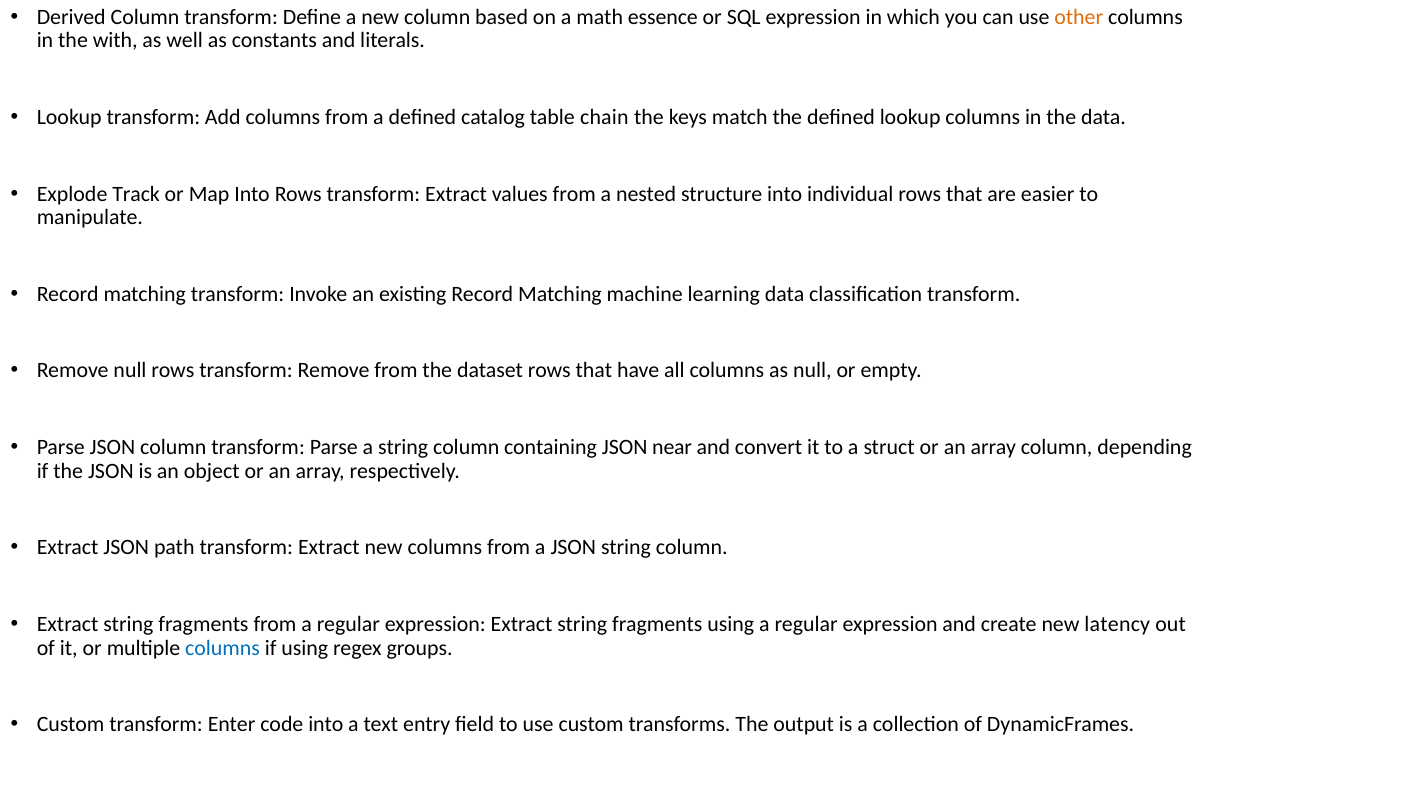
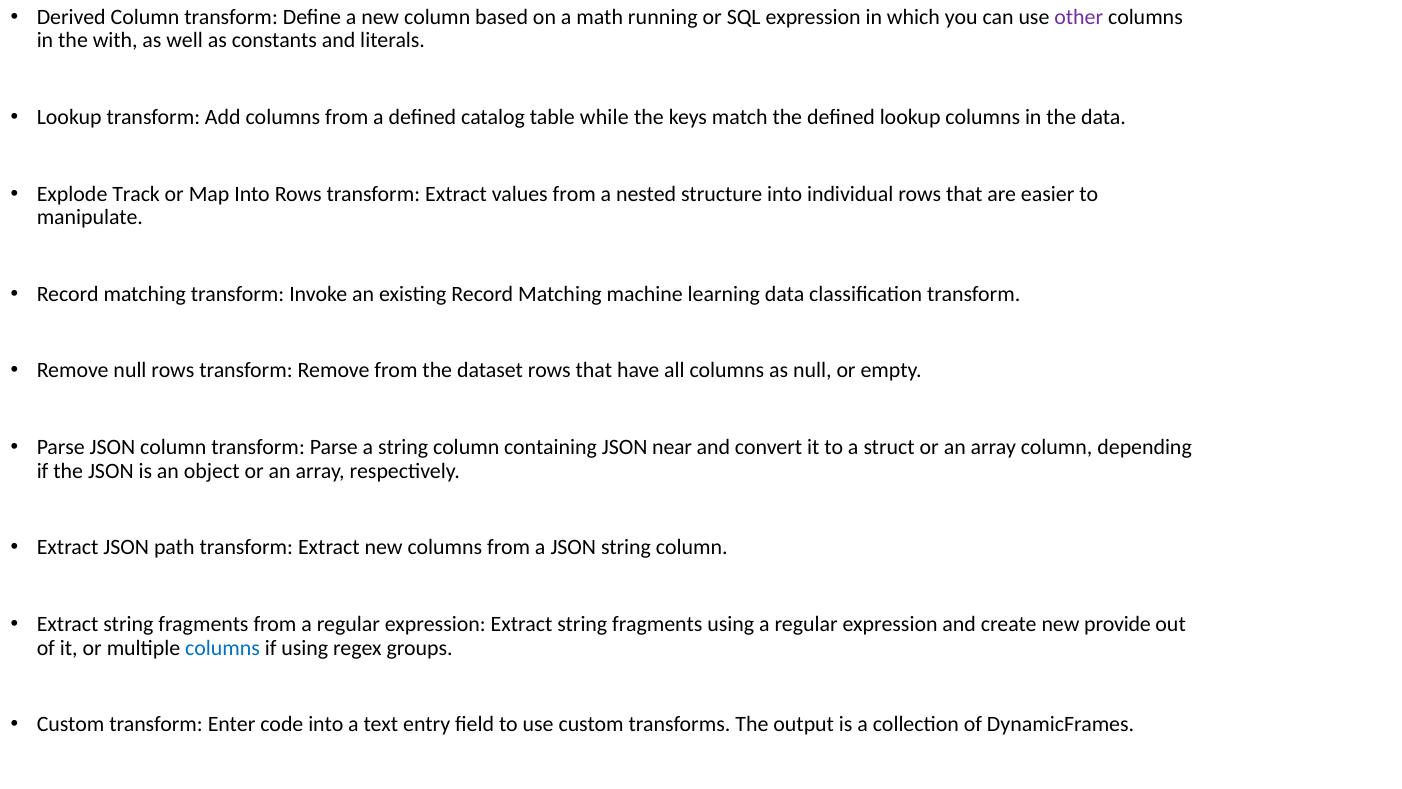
essence: essence -> running
other colour: orange -> purple
chain: chain -> while
latency: latency -> provide
